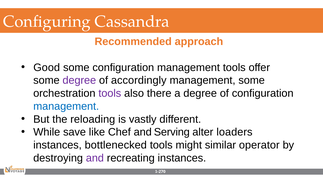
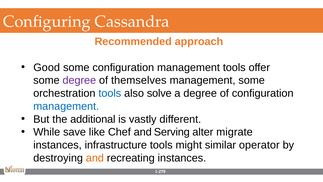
accordingly: accordingly -> themselves
tools at (110, 93) colour: purple -> blue
there: there -> solve
reloading: reloading -> additional
loaders: loaders -> migrate
bottlenecked: bottlenecked -> infrastructure
and at (95, 158) colour: purple -> orange
